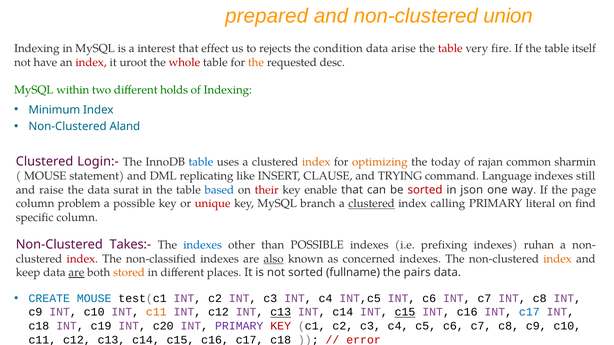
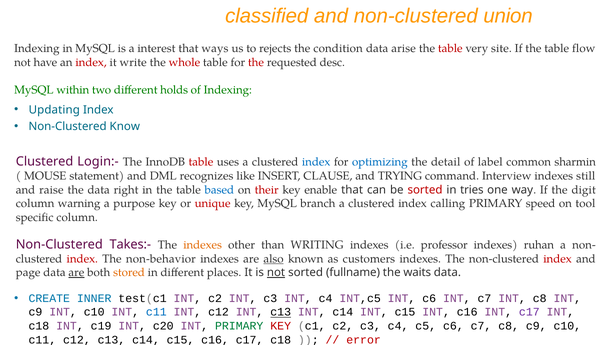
prepared: prepared -> classified
effect: effect -> ways
fire: fire -> site
itself: itself -> flow
uroot: uroot -> write
the at (256, 62) colour: orange -> red
Minimum: Minimum -> Updating
Aland: Aland -> Know
table at (201, 162) colour: blue -> red
index at (316, 162) colour: orange -> blue
optimizing colour: orange -> blue
today: today -> detail
rajan: rajan -> label
replicating: replicating -> recognizes
Language: Language -> Interview
surat: surat -> right
json: json -> tries
page: page -> digit
problem: problem -> warning
a possible: possible -> purpose
clustered at (372, 204) underline: present -> none
literal: literal -> speed
find: find -> tool
indexes at (203, 245) colour: blue -> orange
than POSSIBLE: POSSIBLE -> WRITING
prefixing: prefixing -> professor
non-classified: non-classified -> non-behavior
concerned: concerned -> customers
index at (558, 259) colour: orange -> red
keep: keep -> page
not at (276, 273) underline: none -> present
pairs: pairs -> waits
CREATE MOUSE: MOUSE -> INNER
c11 at (156, 313) colour: orange -> blue
c15 at (405, 313) underline: present -> none
c17 at (529, 313) colour: blue -> purple
PRIMARY at (239, 326) colour: purple -> green
